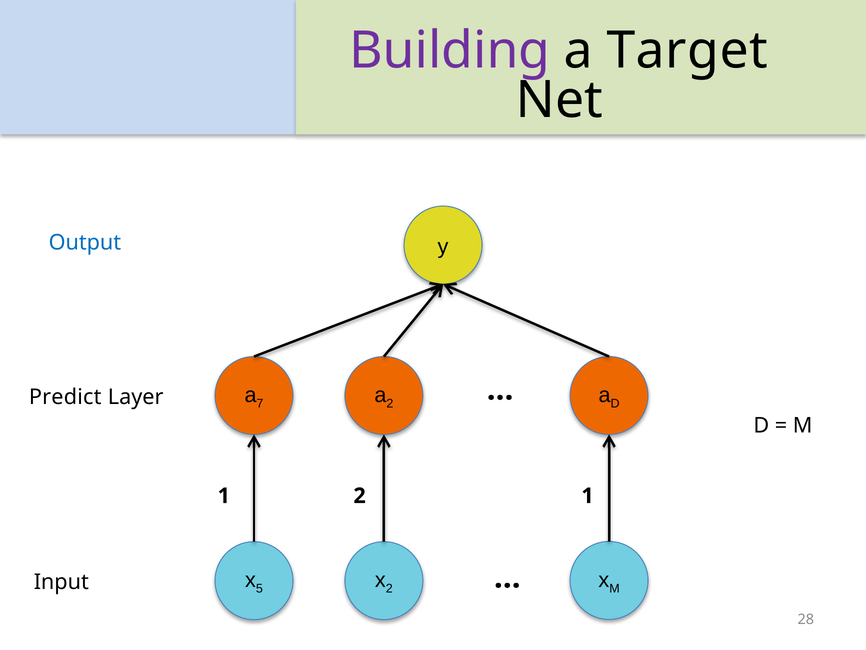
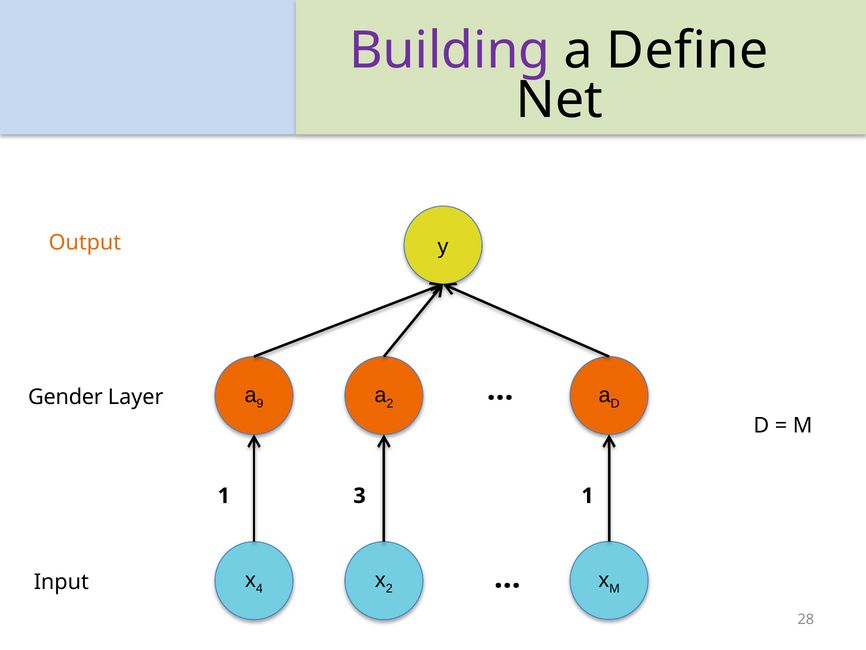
Target: Target -> Define
Output colour: blue -> orange
7: 7 -> 9
Predict: Predict -> Gender
1 2: 2 -> 3
5: 5 -> 4
